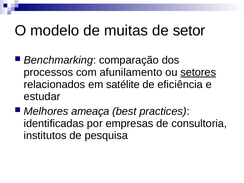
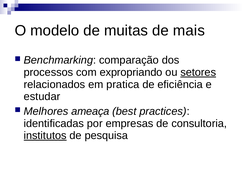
setor: setor -> mais
afunilamento: afunilamento -> expropriando
satélite: satélite -> pratica
institutos underline: none -> present
